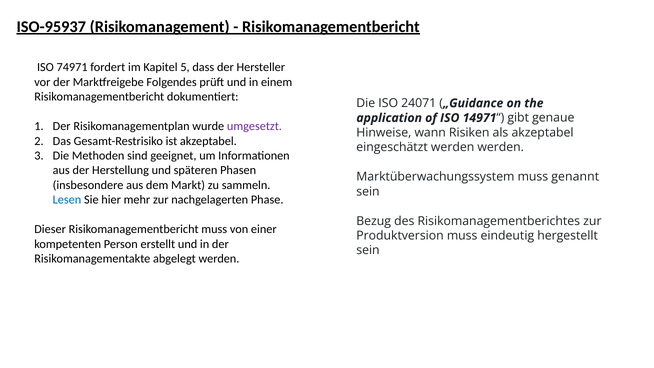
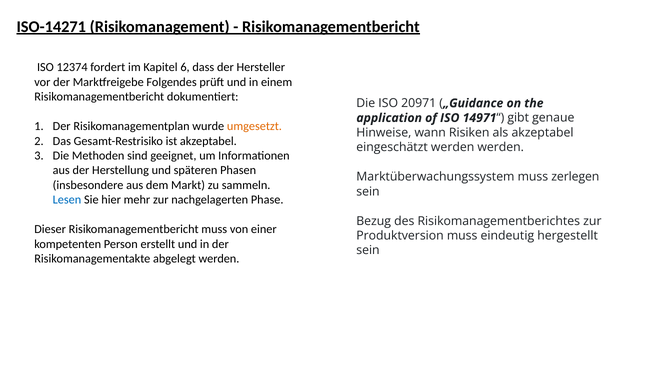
ISO-95937: ISO-95937 -> ISO-14271
74971: 74971 -> 12374
5: 5 -> 6
24071: 24071 -> 20971
umgesetzt colour: purple -> orange
genannt: genannt -> zerlegen
